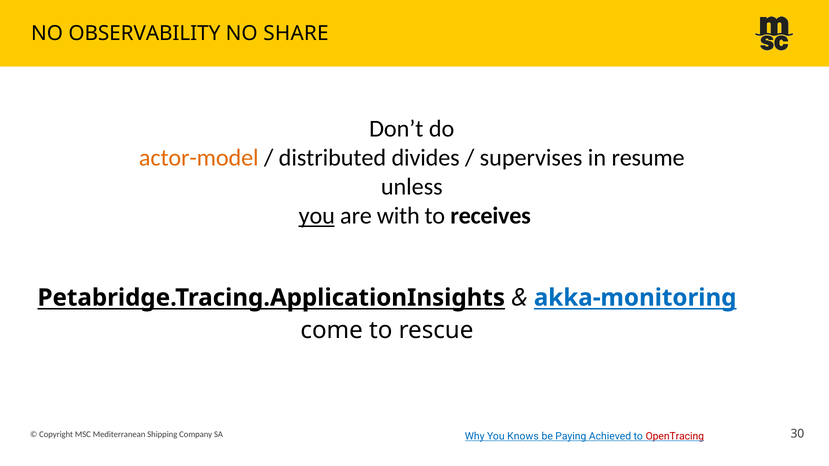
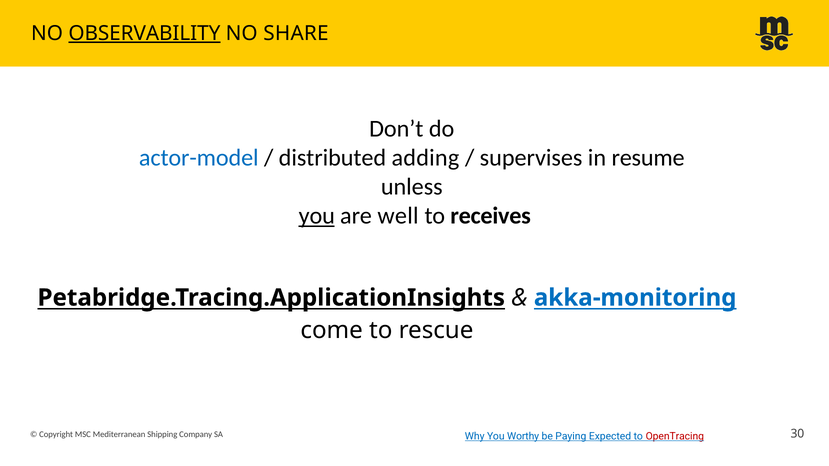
OBSERVABILITY underline: none -> present
actor-model colour: orange -> blue
divides: divides -> adding
with: with -> well
Knows: Knows -> Worthy
Achieved: Achieved -> Expected
